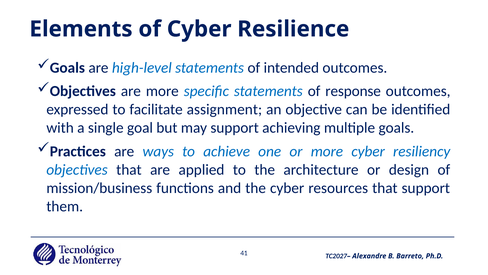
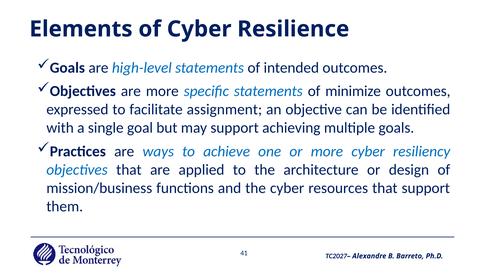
response: response -> minimize
